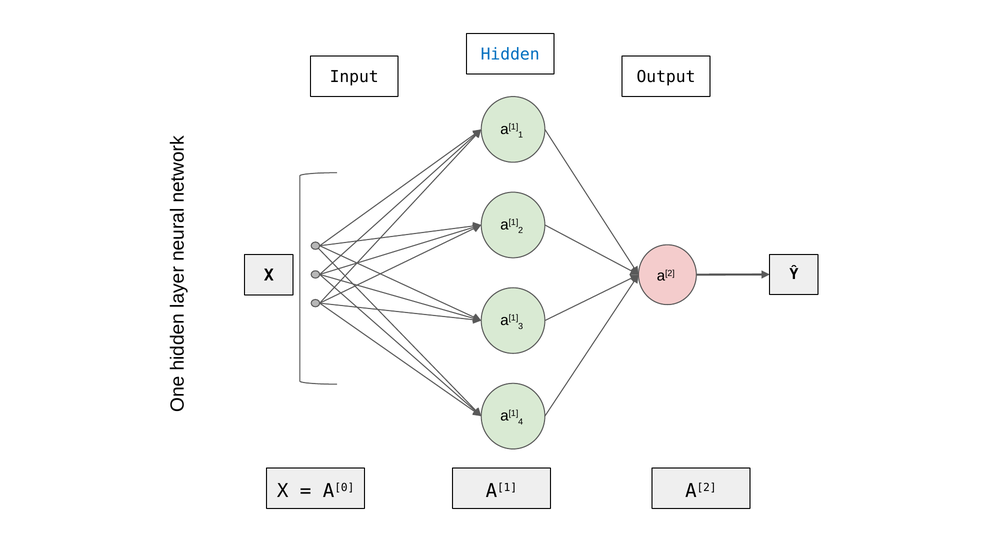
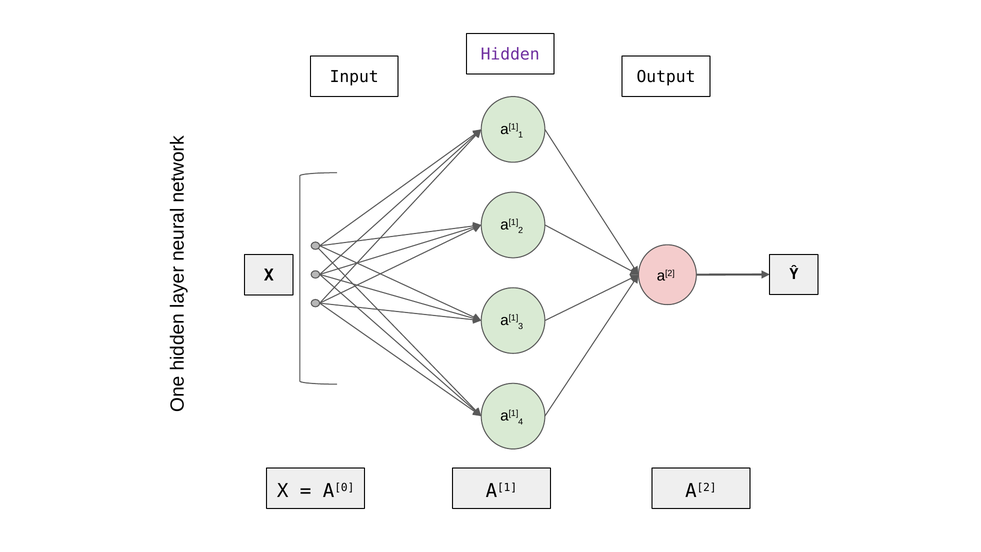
Hidden colour: blue -> purple
